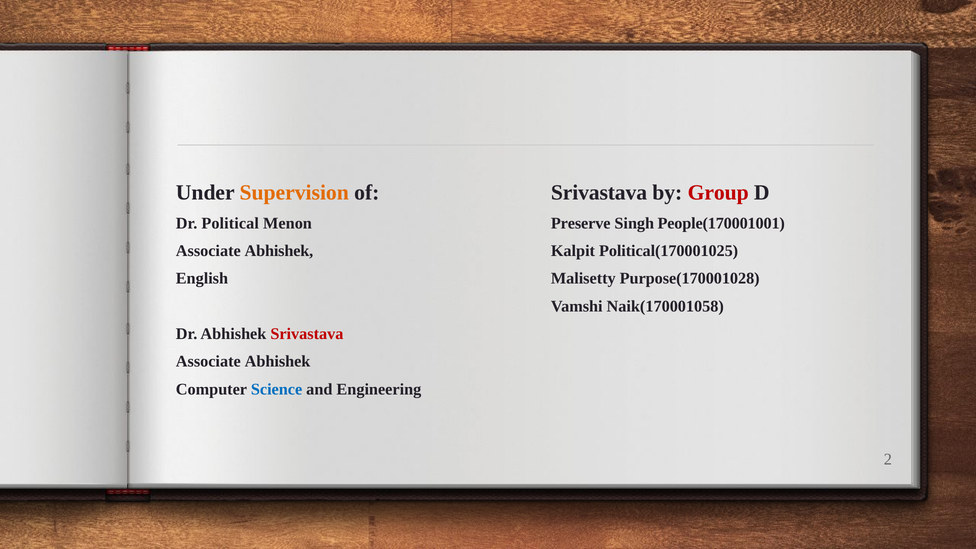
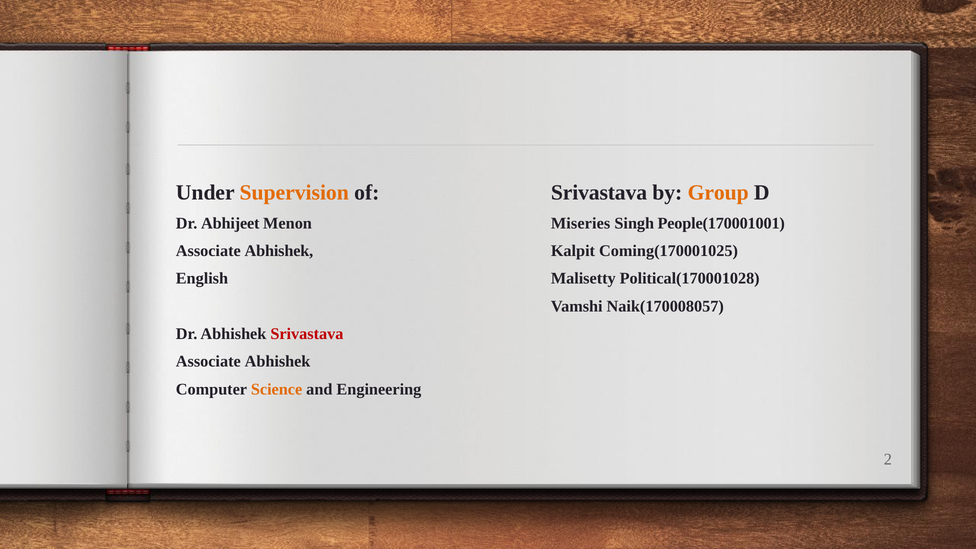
Group colour: red -> orange
Political: Political -> Abhijeet
Preserve: Preserve -> Miseries
Political(170001025: Political(170001025 -> Coming(170001025
Purpose(170001028: Purpose(170001028 -> Political(170001028
Naik(170001058: Naik(170001058 -> Naik(170008057
Science colour: blue -> orange
